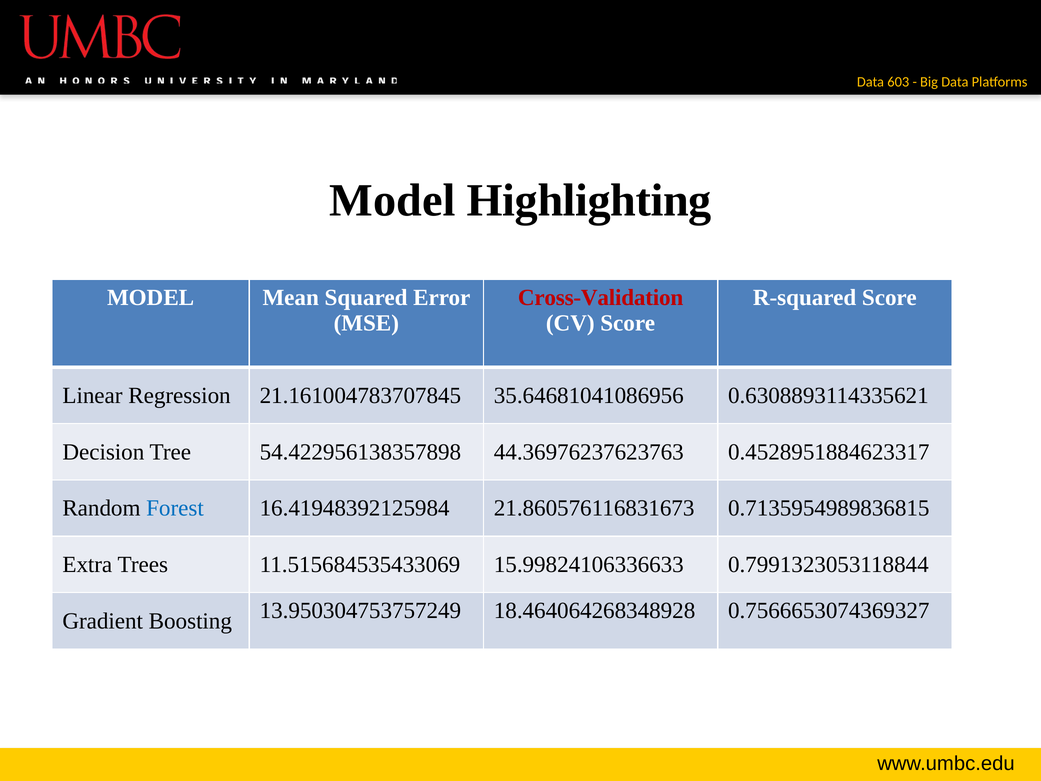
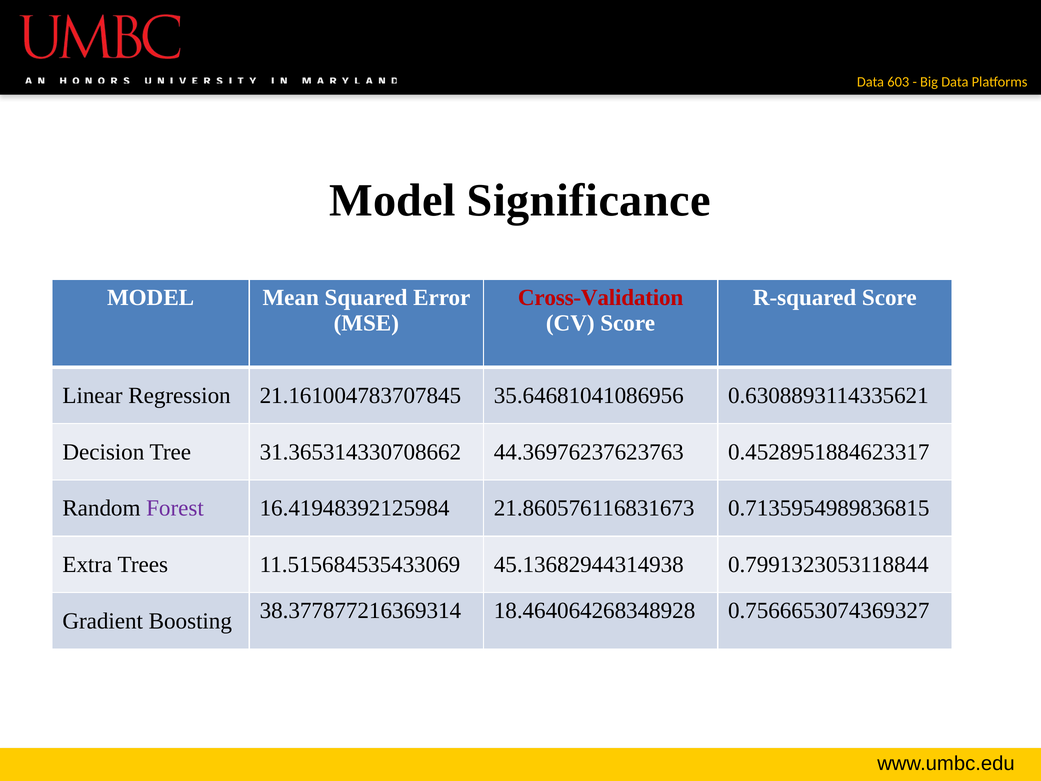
Highlighting: Highlighting -> Significance
54.422956138357898: 54.422956138357898 -> 31.365314330708662
Forest colour: blue -> purple
15.99824106336633: 15.99824106336633 -> 45.13682944314938
13.950304753757249: 13.950304753757249 -> 38.377877216369314
